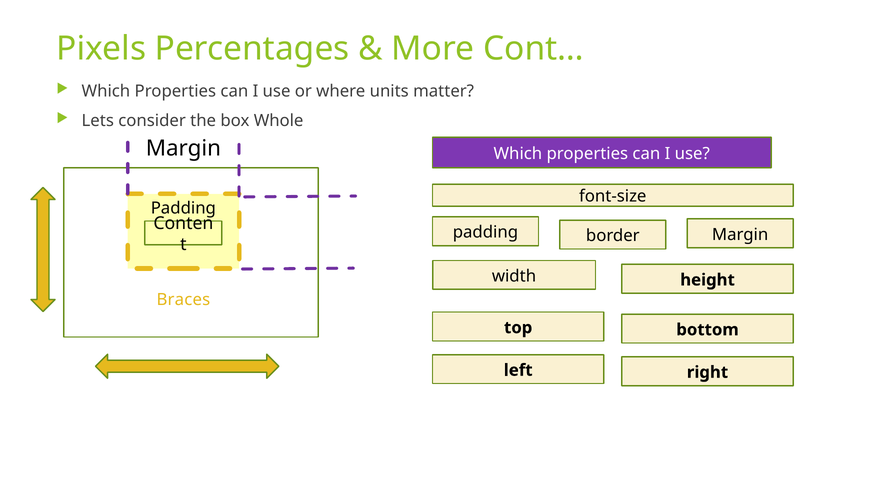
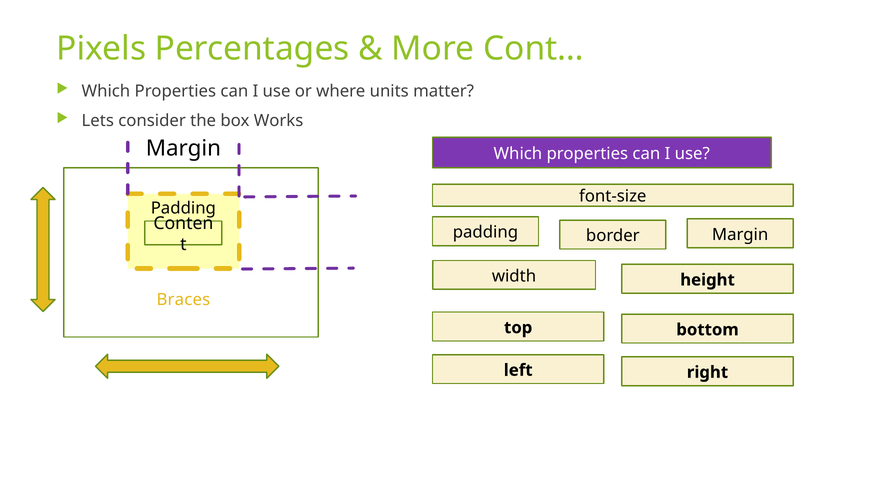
Whole: Whole -> Works
